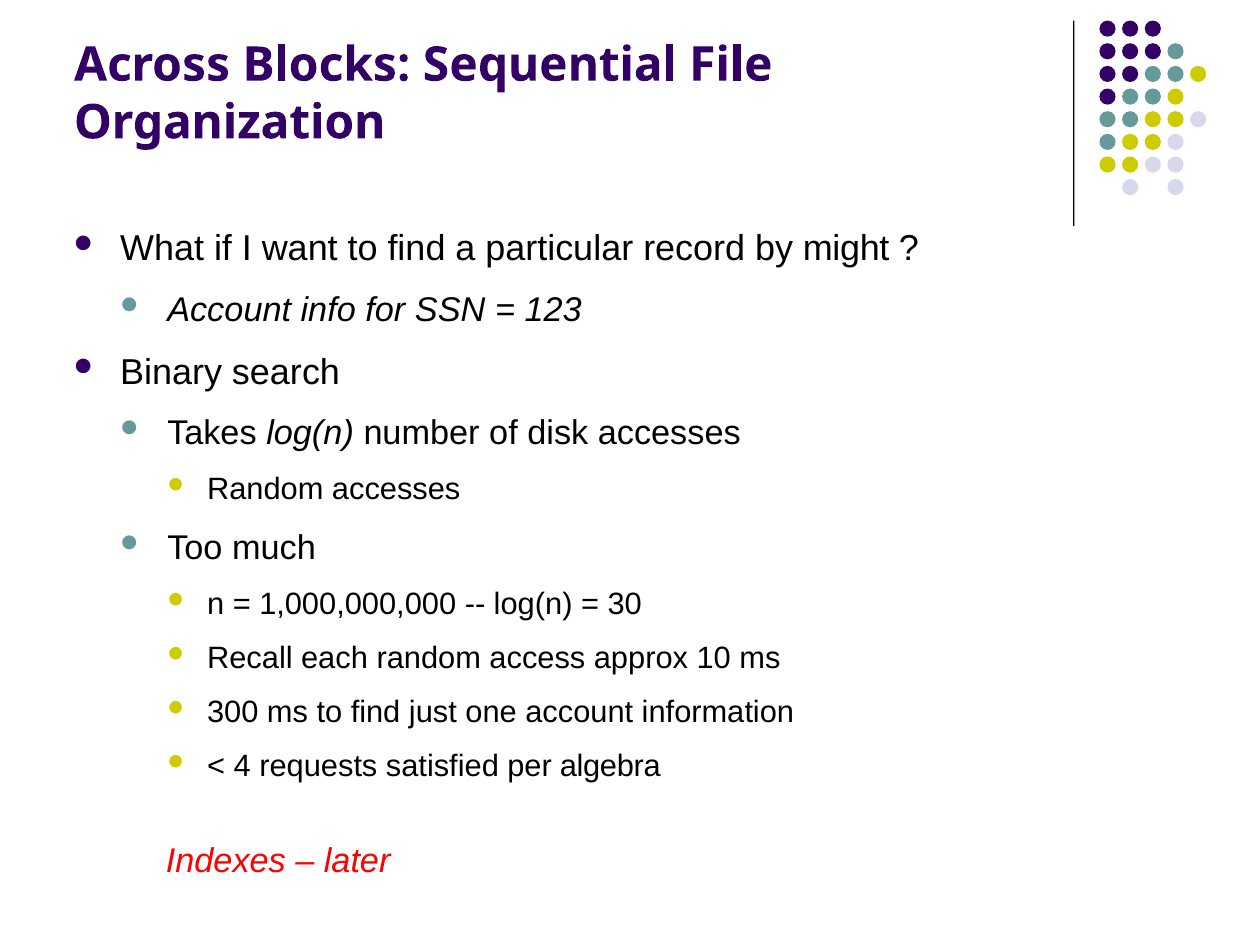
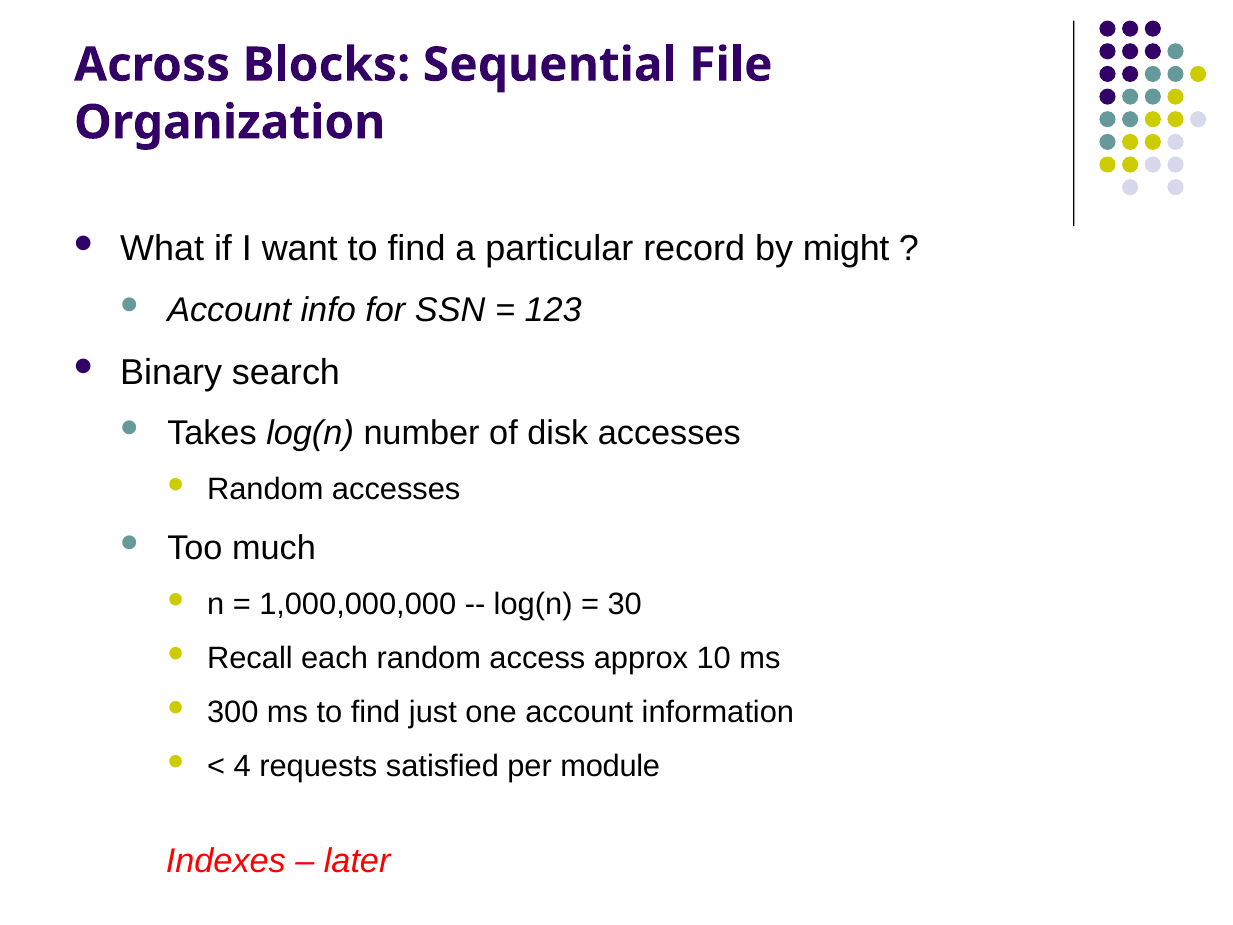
algebra: algebra -> module
